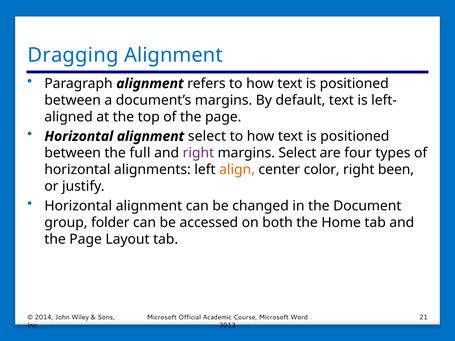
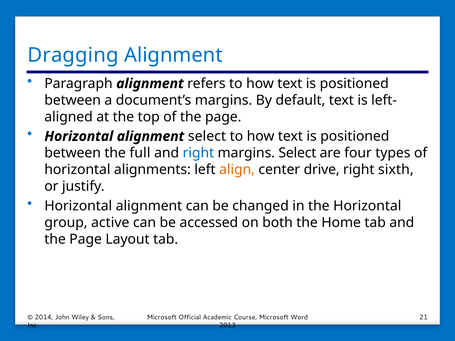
right at (198, 153) colour: purple -> blue
color: color -> drive
been: been -> sixth
the Document: Document -> Horizontal
folder: folder -> active
